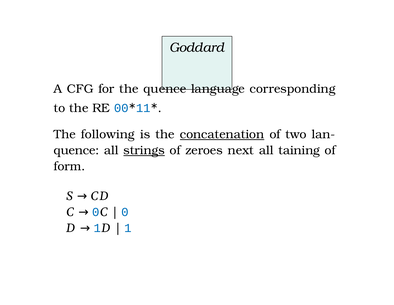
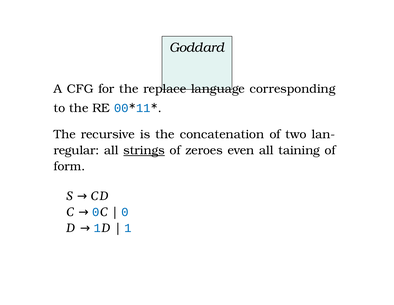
the quence: quence -> replace
following: following -> recursive
concatenation underline: present -> none
quence at (76, 150): quence -> regular
next: next -> even
